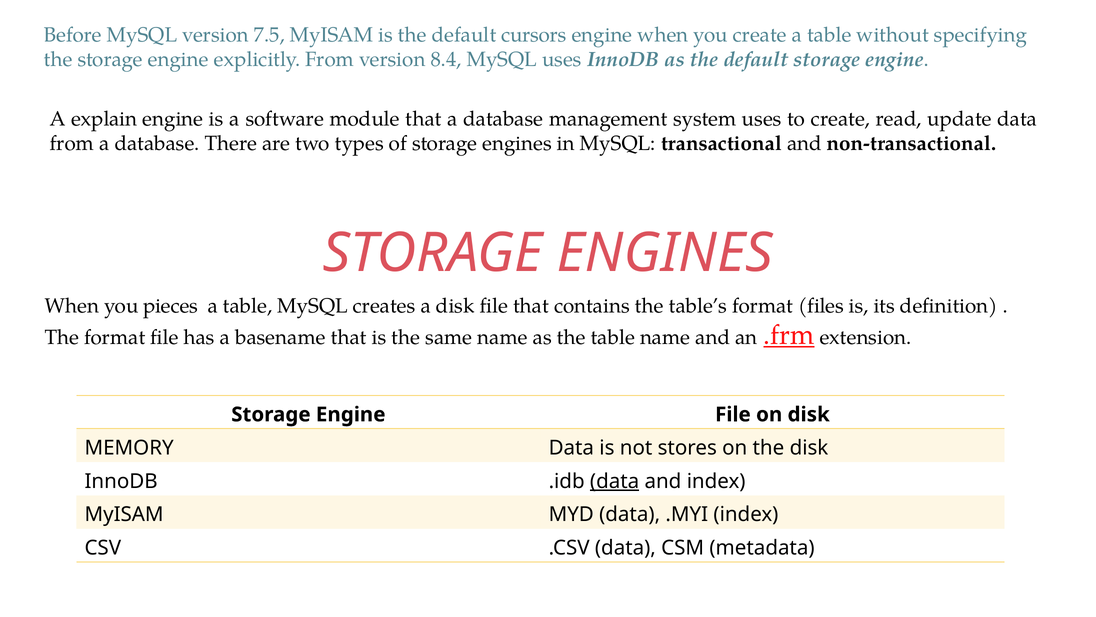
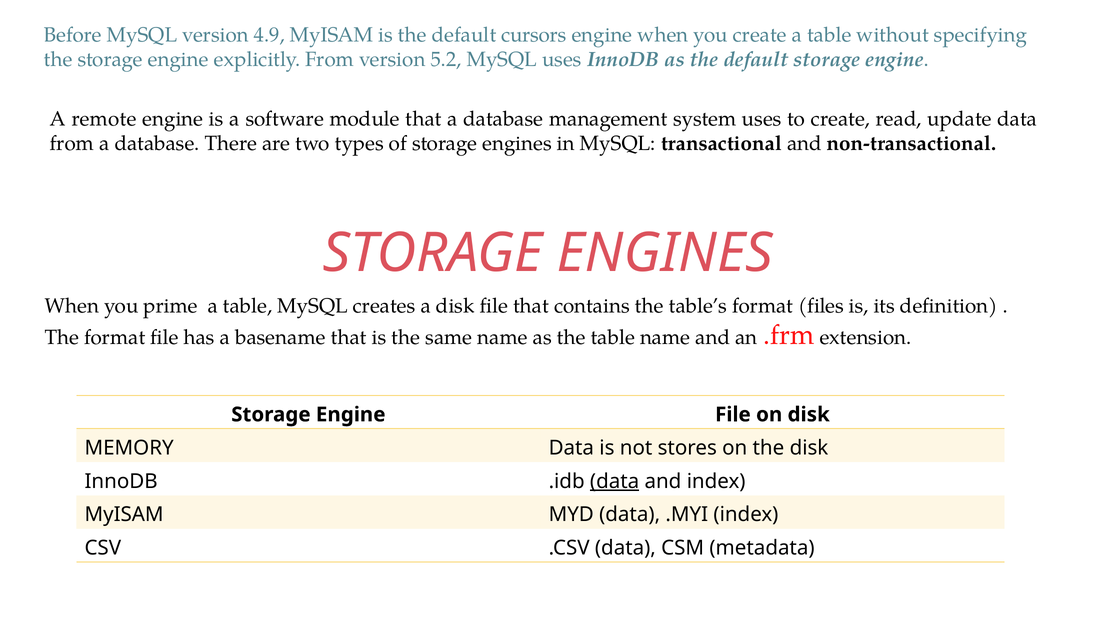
7.5: 7.5 -> 4.9
8.4: 8.4 -> 5.2
explain: explain -> remote
pieces: pieces -> prime
.frm underline: present -> none
